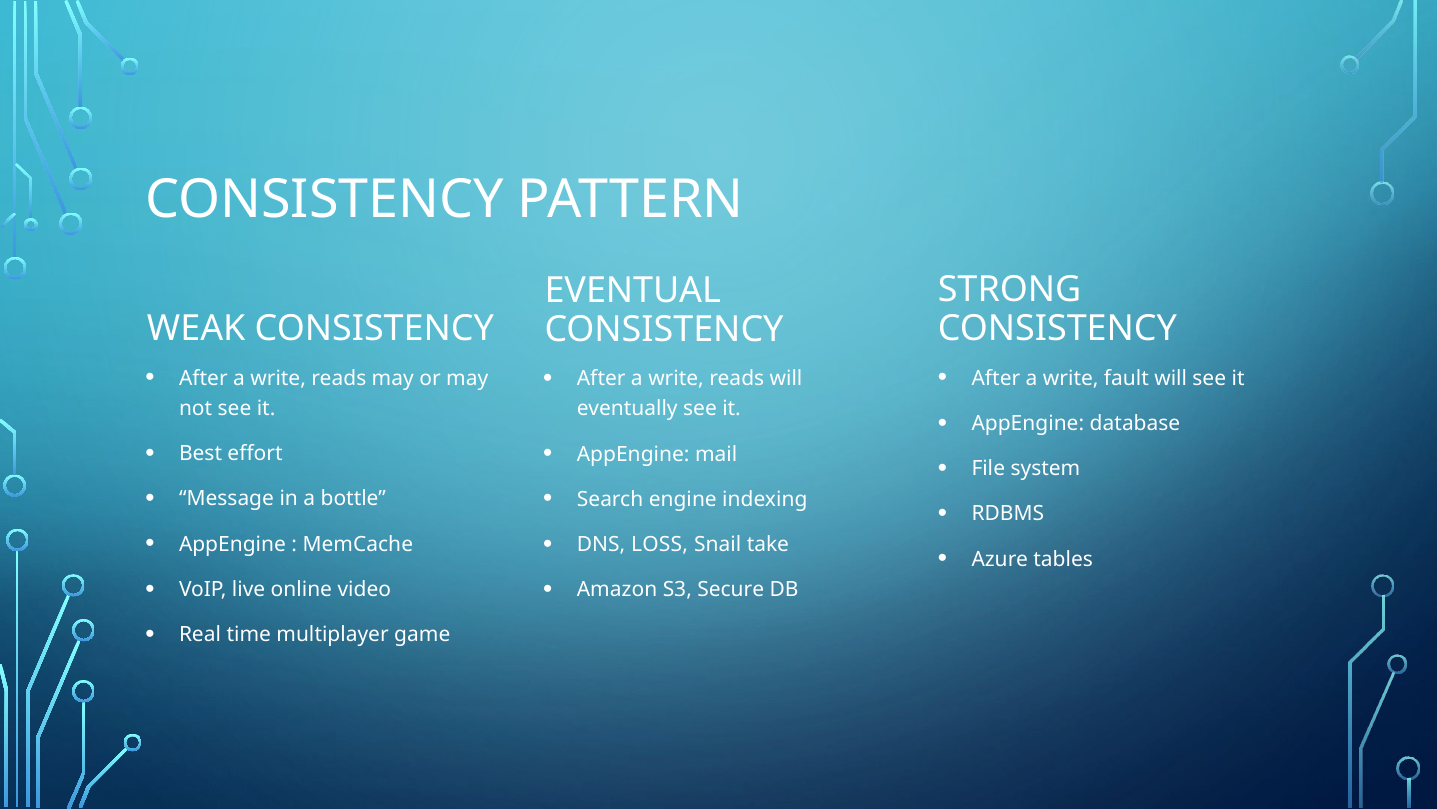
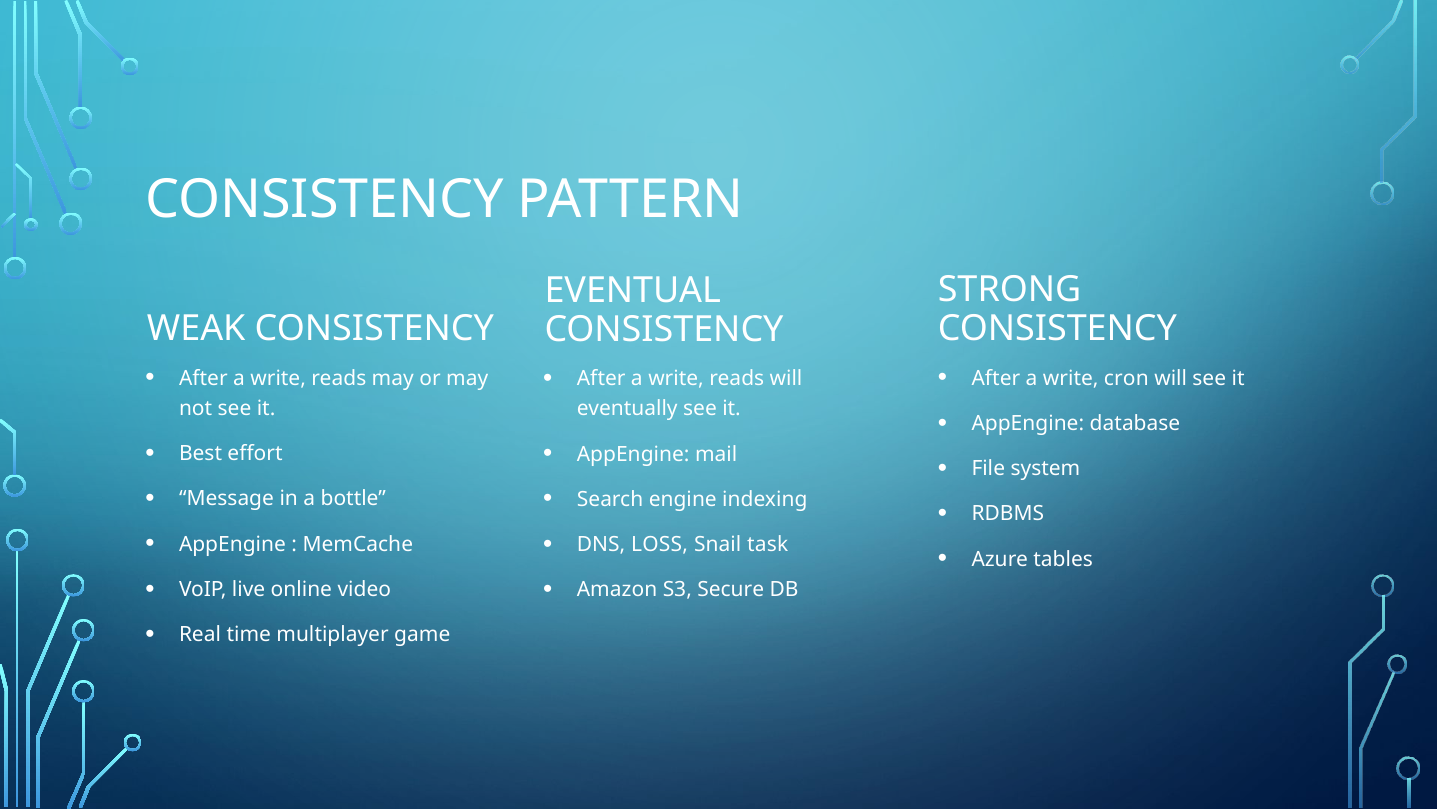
fault: fault -> cron
take: take -> task
